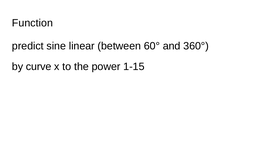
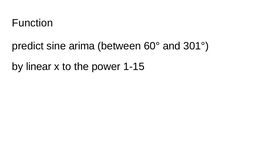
linear: linear -> arima
360°: 360° -> 301°
curve: curve -> linear
